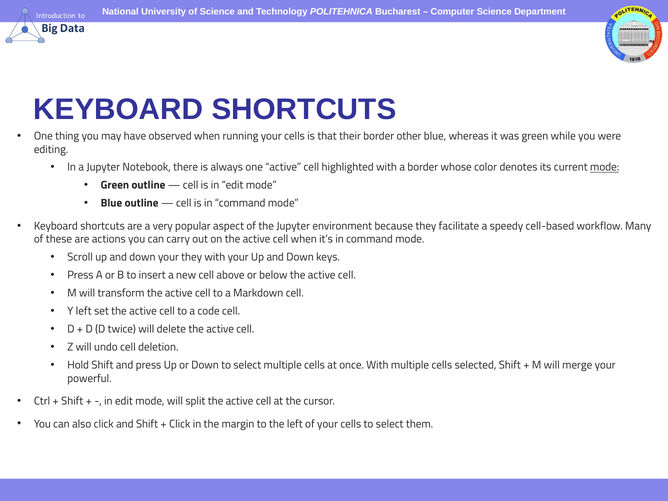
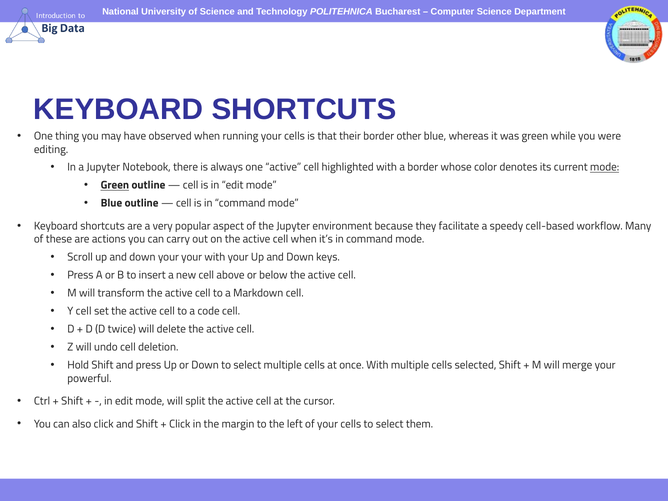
Green at (115, 185) underline: none -> present
your they: they -> your
Y left: left -> cell
